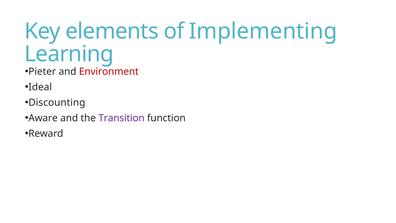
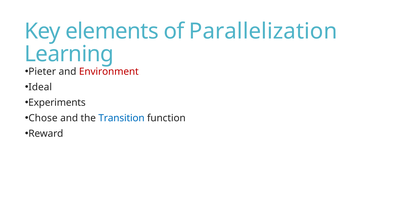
Implementing: Implementing -> Parallelization
Discounting: Discounting -> Experiments
Aware: Aware -> Chose
Transition colour: purple -> blue
